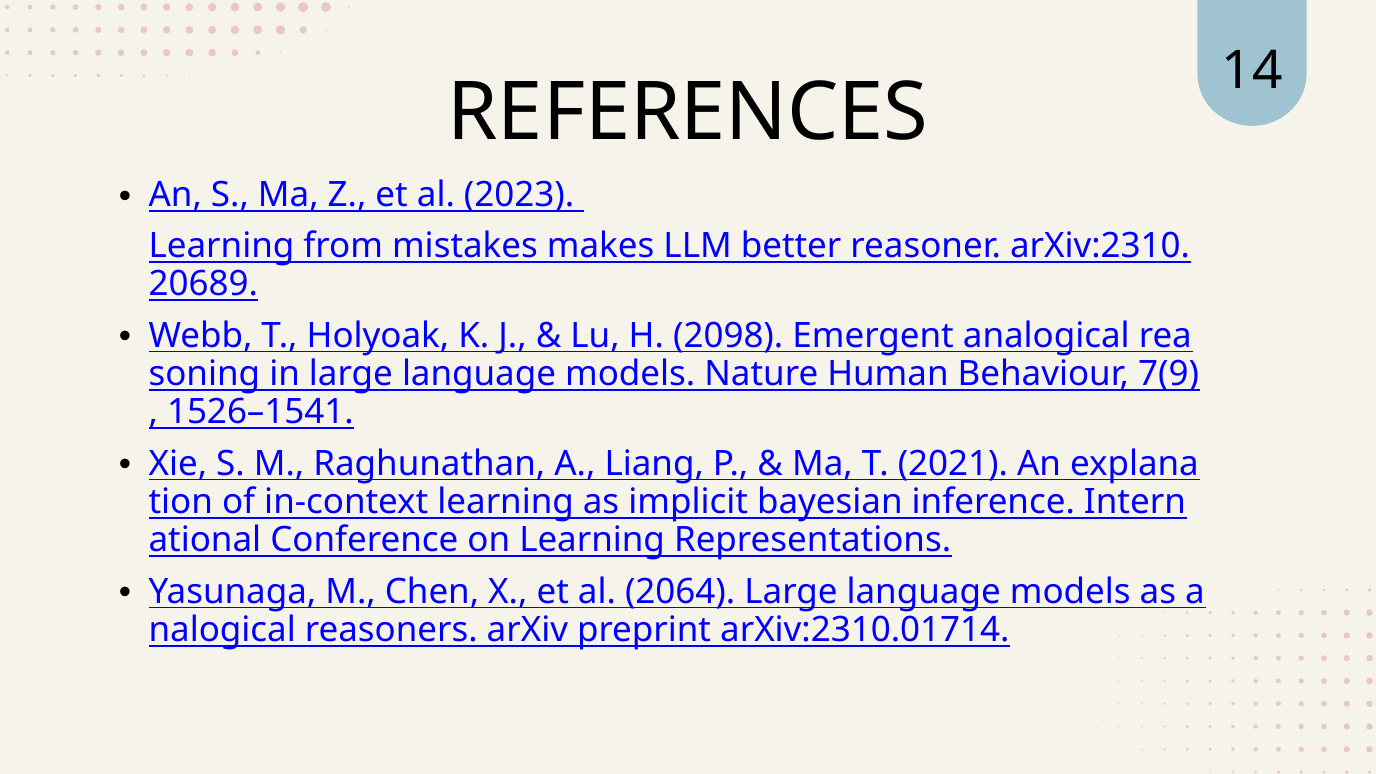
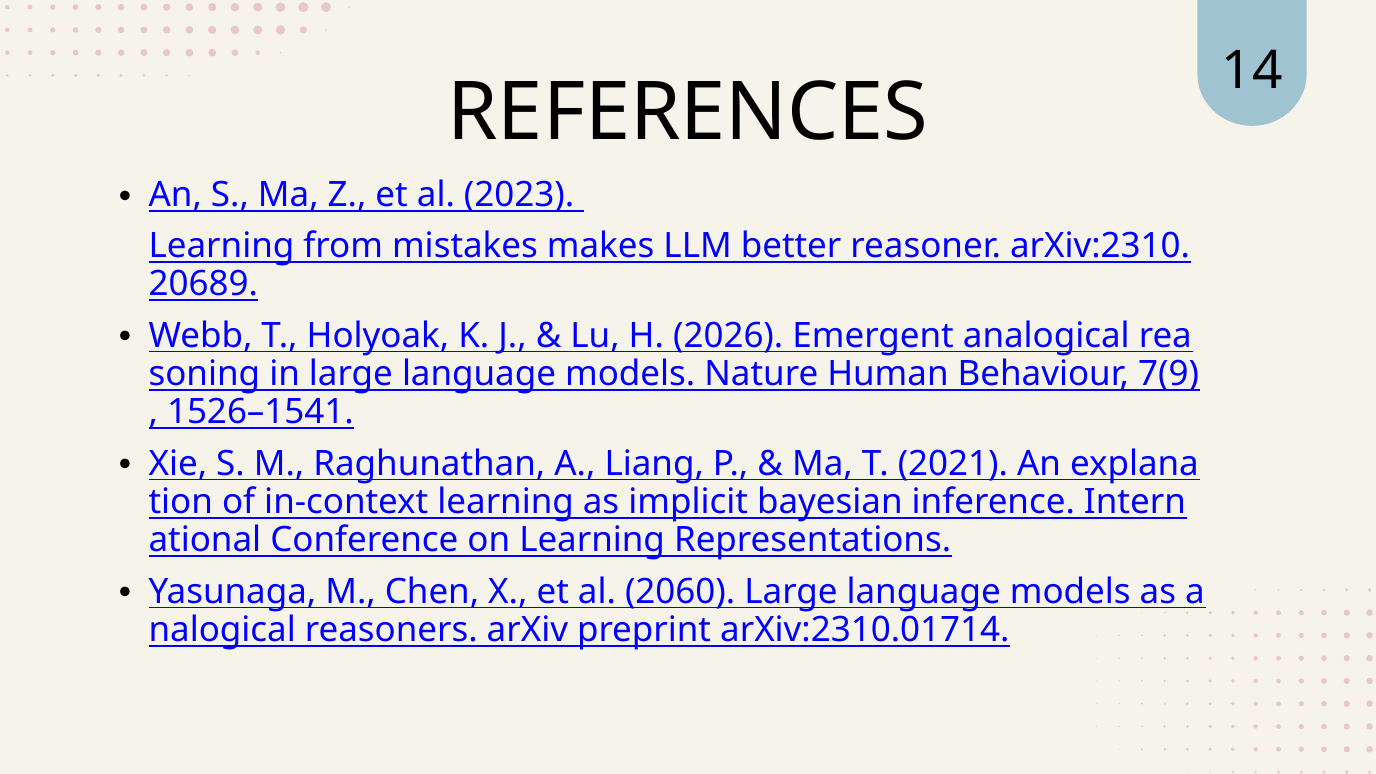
2098: 2098 -> 2026
2064: 2064 -> 2060
